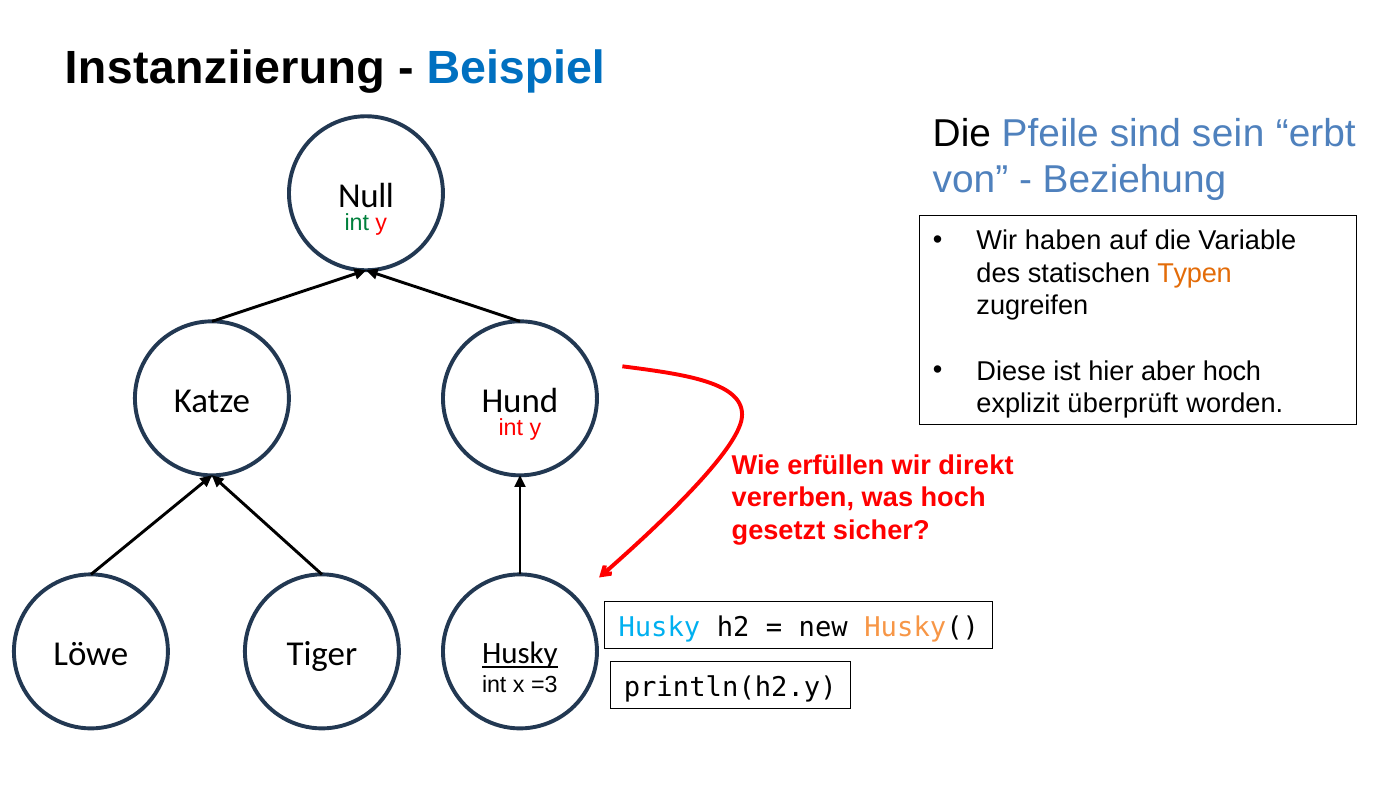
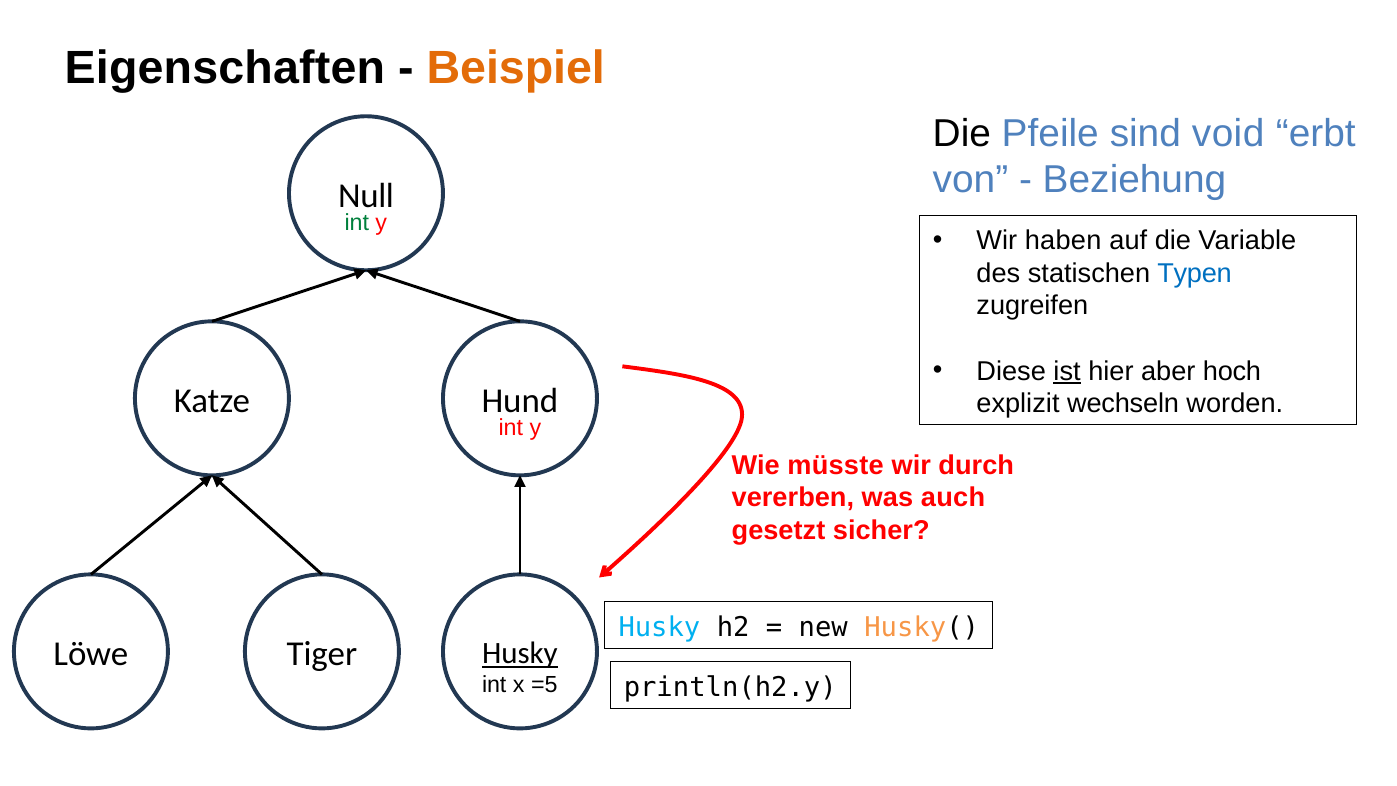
Instanziierung: Instanziierung -> Eigenschaften
Beispiel colour: blue -> orange
sein: sein -> void
Typen colour: orange -> blue
ist underline: none -> present
überprüft: überprüft -> wechseln
erfüllen: erfüllen -> müsste
direkt: direkt -> durch
was hoch: hoch -> auch
=3: =3 -> =5
